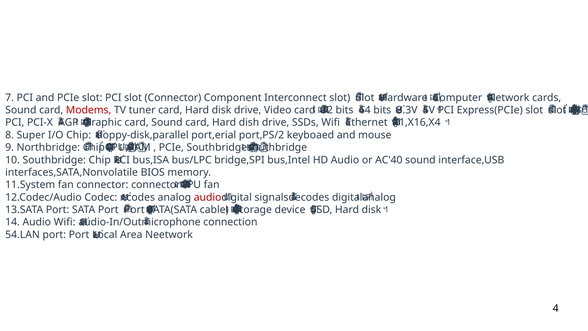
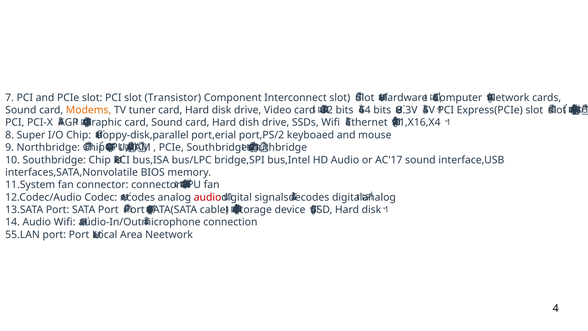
slot Connector: Connector -> Transistor
Modems colour: red -> orange
AC'40: AC'40 -> AC'17
54.LAN: 54.LAN -> 55.LAN
